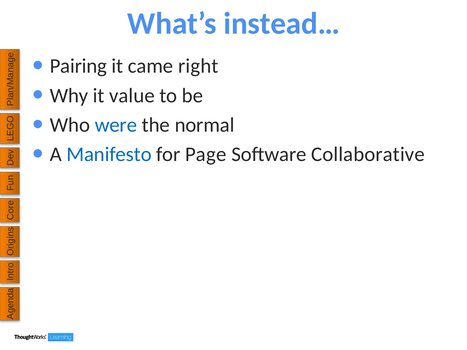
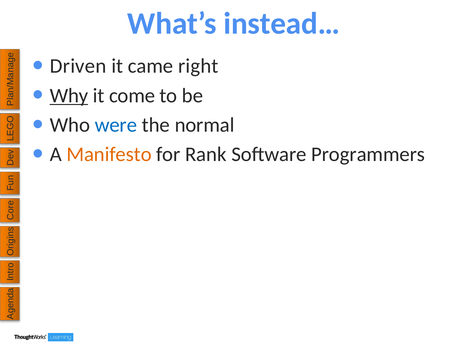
Pairing: Pairing -> Driven
Why underline: none -> present
value: value -> come
Manifesto colour: blue -> orange
Page: Page -> Rank
Collaborative: Collaborative -> Programmers
